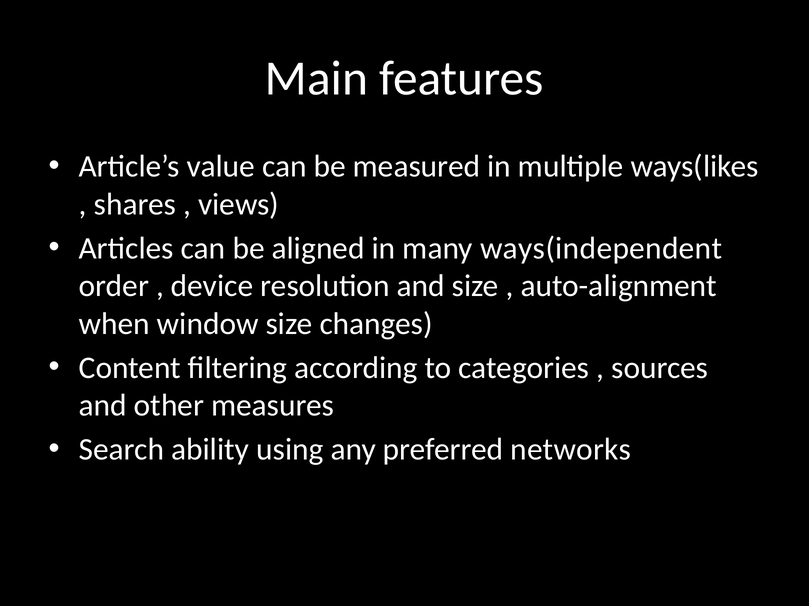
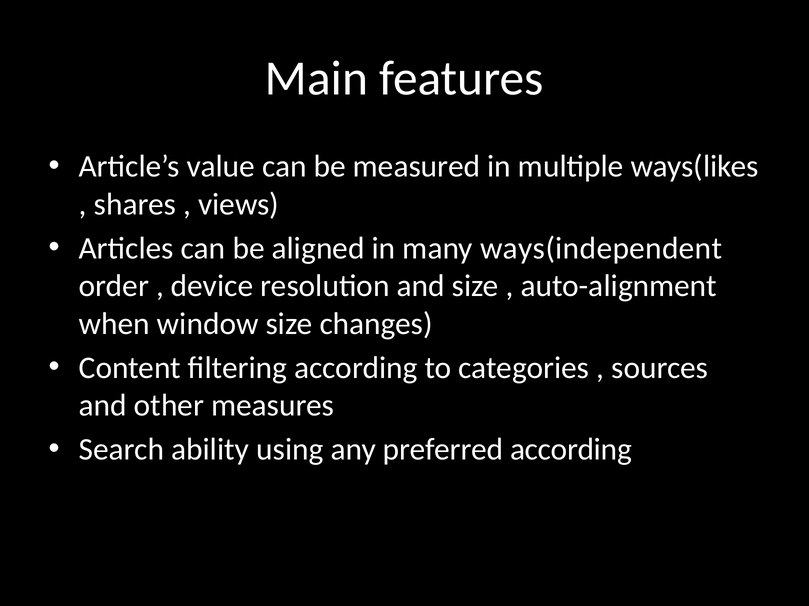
preferred networks: networks -> according
